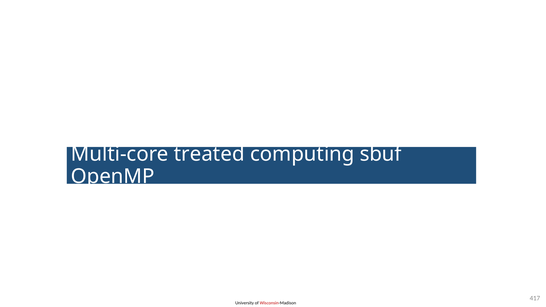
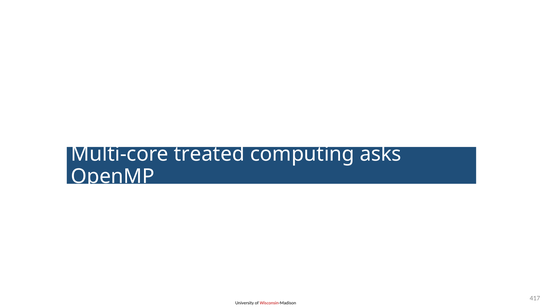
sbuf: sbuf -> asks
